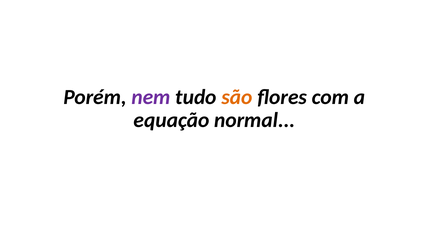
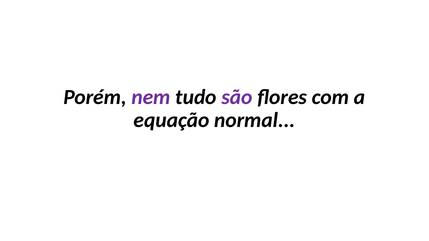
são colour: orange -> purple
